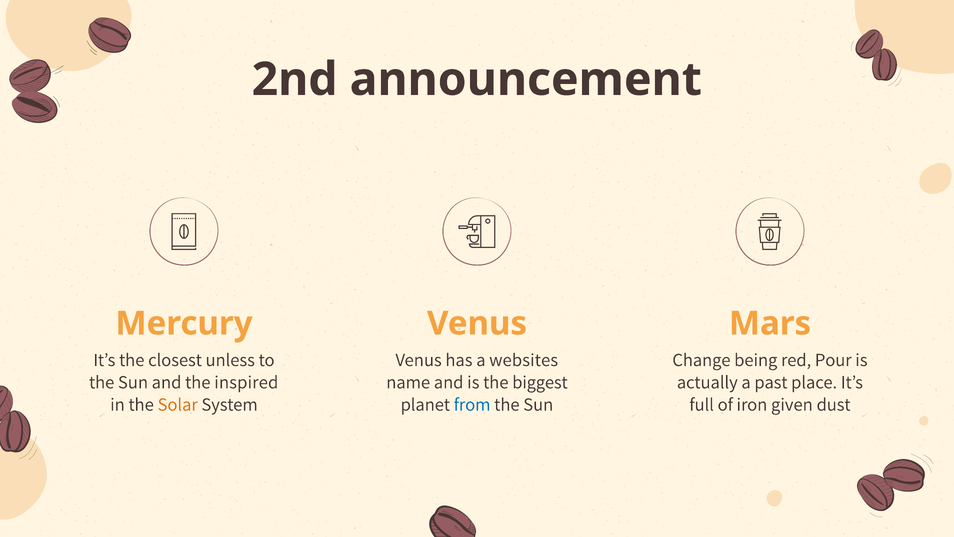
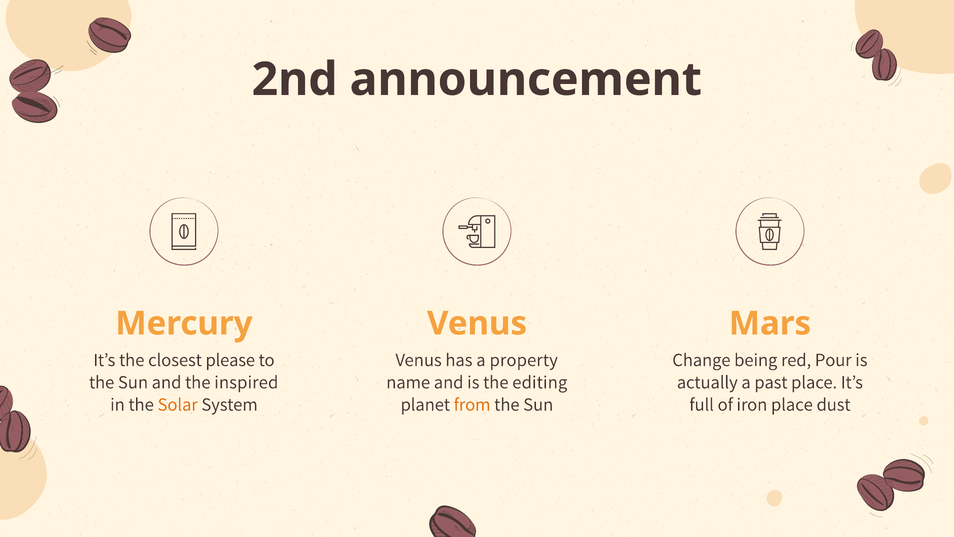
unless: unless -> please
websites: websites -> property
biggest: biggest -> editing
from colour: blue -> orange
iron given: given -> place
